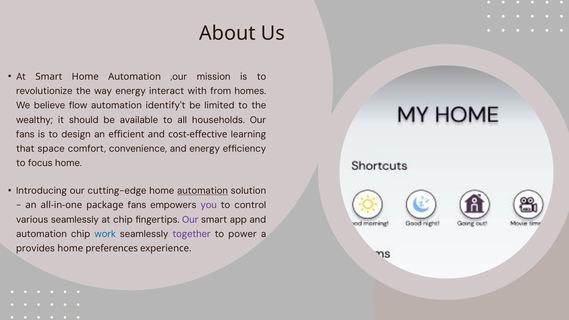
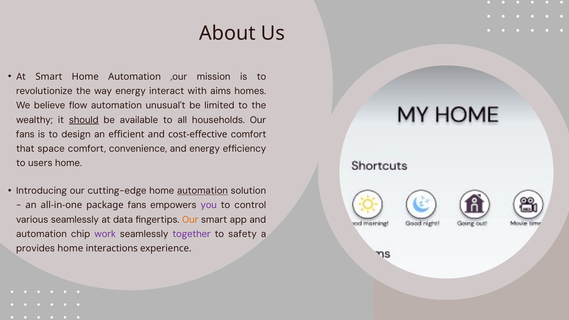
from: from -> aims
identify't: identify't -> unusual't
should underline: none -> present
cost-effective learning: learning -> comfort
focus: focus -> users
at chip: chip -> data
Our at (190, 220) colour: purple -> orange
work colour: blue -> purple
power: power -> safety
preferences: preferences -> interactions
